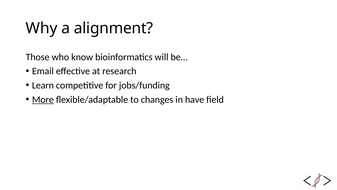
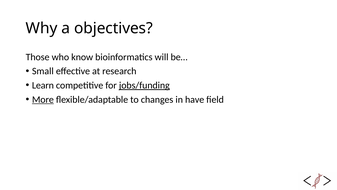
alignment: alignment -> objectives
Email: Email -> Small
jobs/funding underline: none -> present
